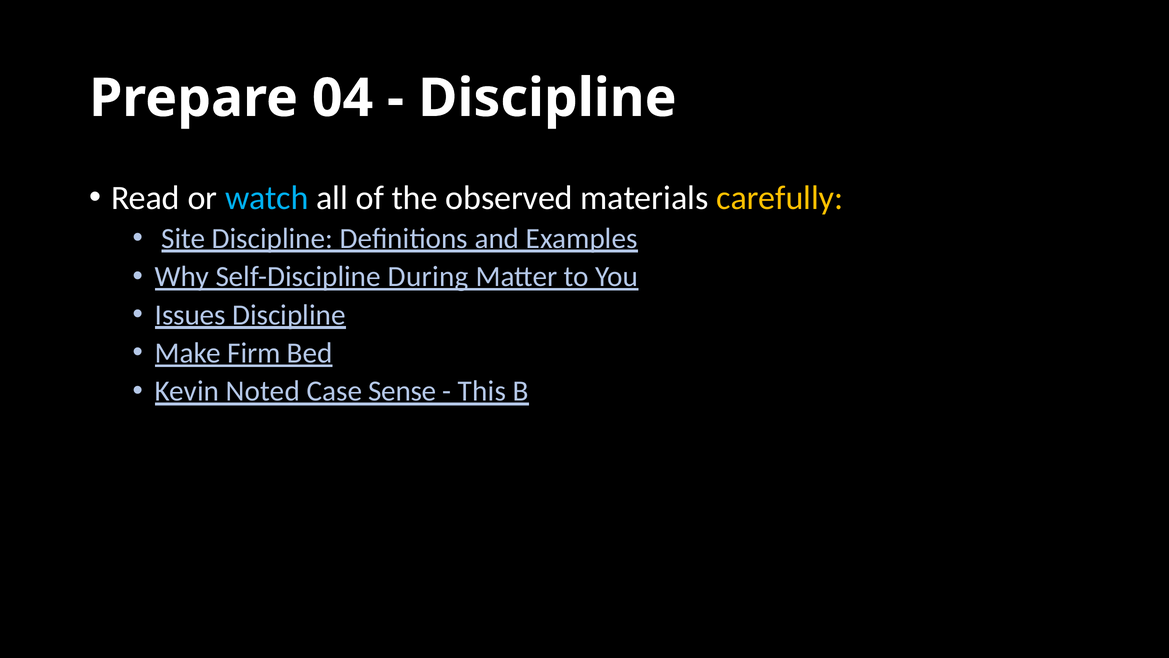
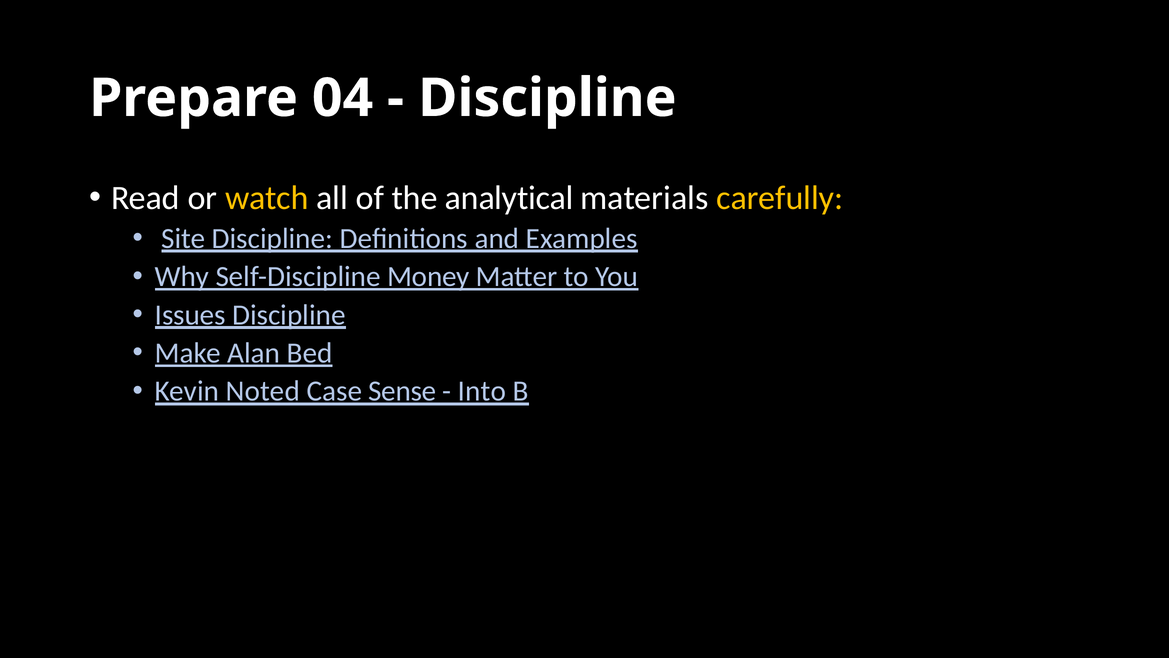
watch colour: light blue -> yellow
observed: observed -> analytical
During: During -> Money
Firm: Firm -> Alan
This: This -> Into
